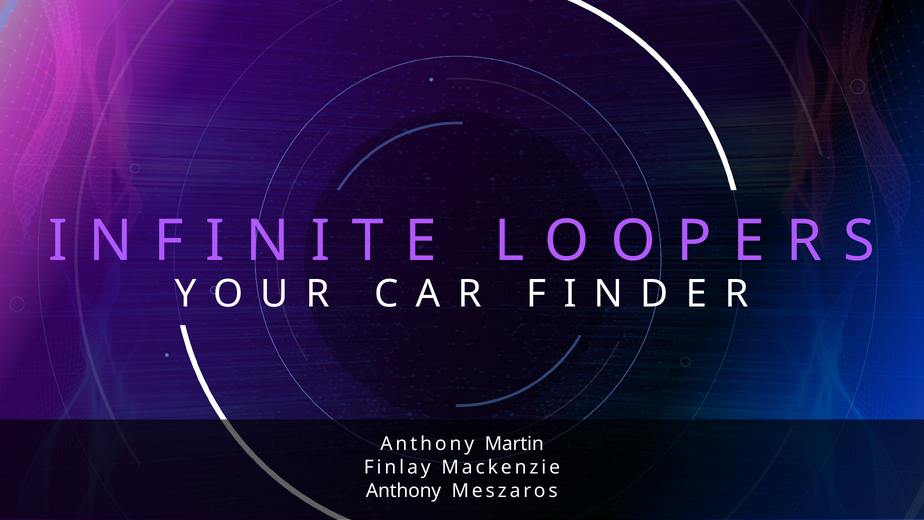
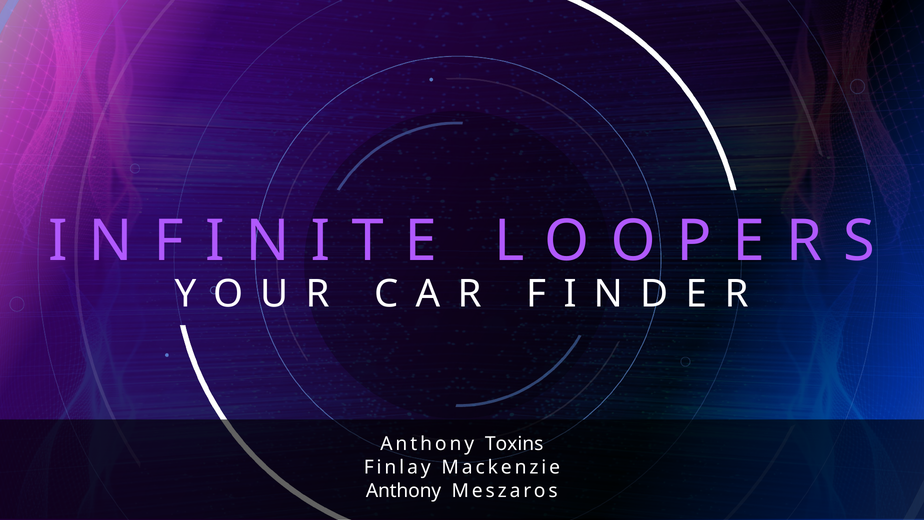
Martin: Martin -> Toxins
